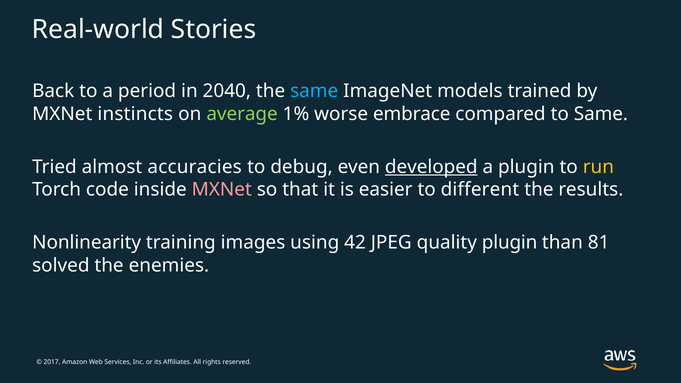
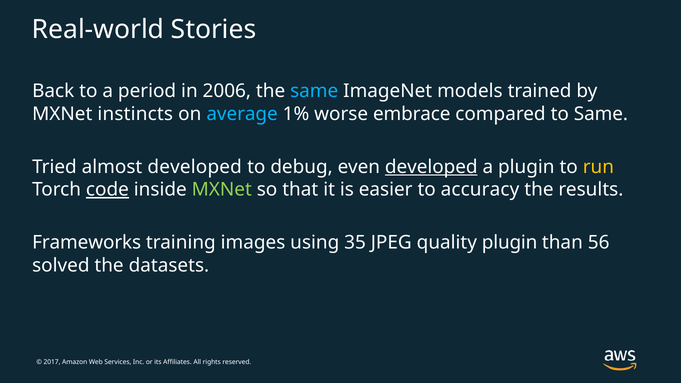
2040: 2040 -> 2006
average colour: light green -> light blue
almost accuracies: accuracies -> developed
code underline: none -> present
MXNet at (222, 190) colour: pink -> light green
different: different -> accuracy
Nonlinearity: Nonlinearity -> Frameworks
42: 42 -> 35
81: 81 -> 56
enemies: enemies -> datasets
